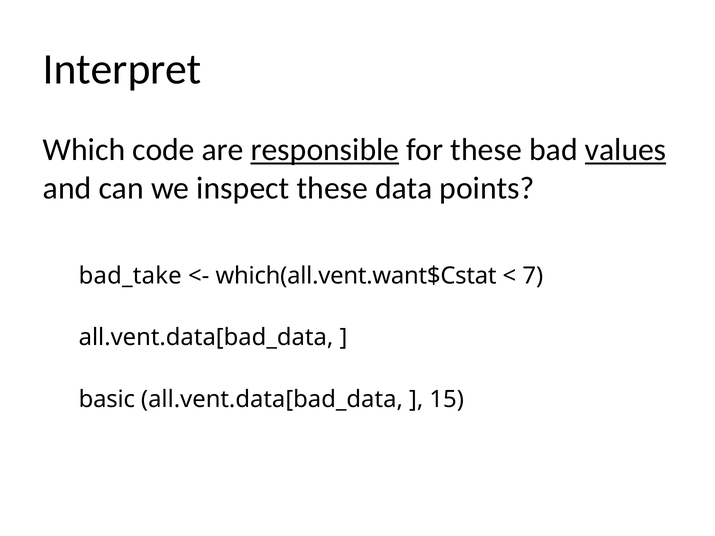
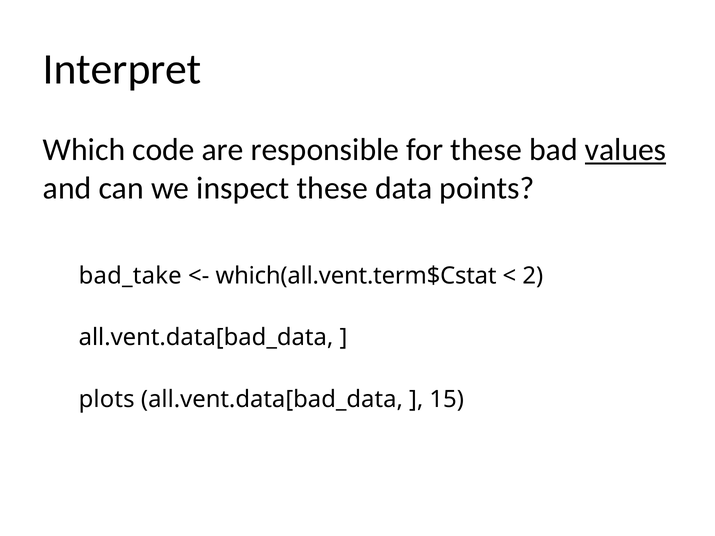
responsible underline: present -> none
which(all.vent.want$Cstat: which(all.vent.want$Cstat -> which(all.vent.term$Cstat
7: 7 -> 2
basic: basic -> plots
